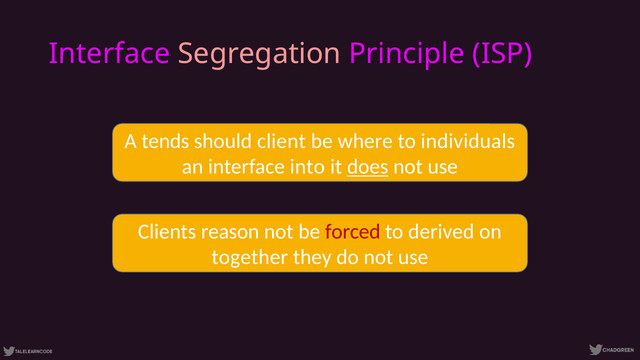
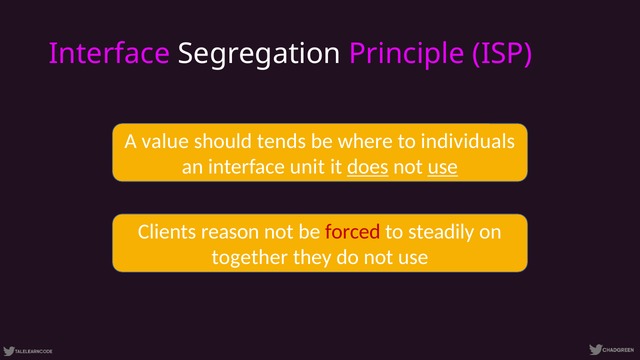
Segregation colour: pink -> white
tends: tends -> value
client: client -> tends
into: into -> unit
use at (443, 167) underline: none -> present
derived: derived -> steadily
